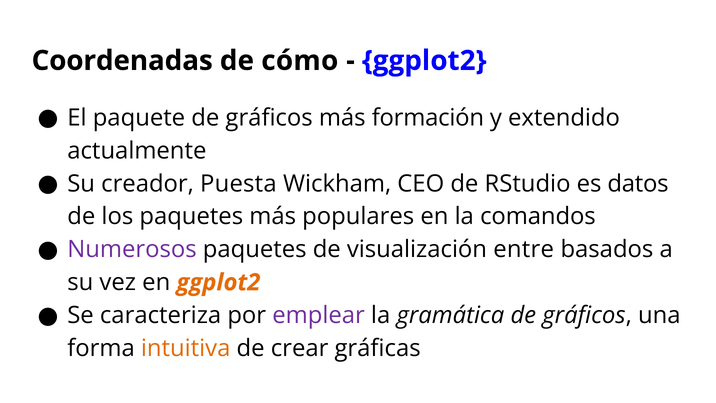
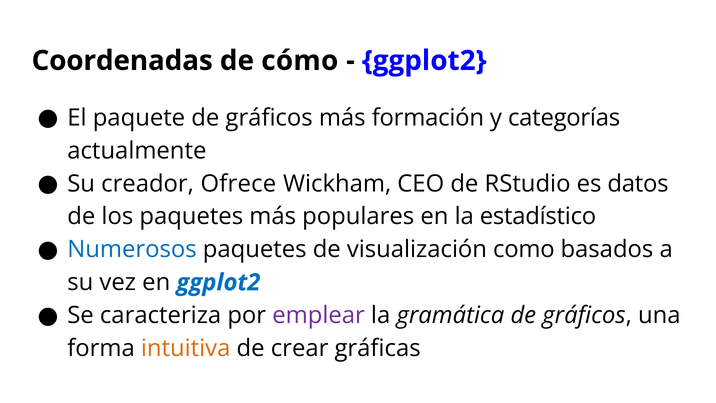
extendido: extendido -> categorías
Puesta: Puesta -> Ofrece
comandos: comandos -> estadístico
Numerosos colour: purple -> blue
entre: entre -> como
ggplot2 at (218, 282) colour: orange -> blue
